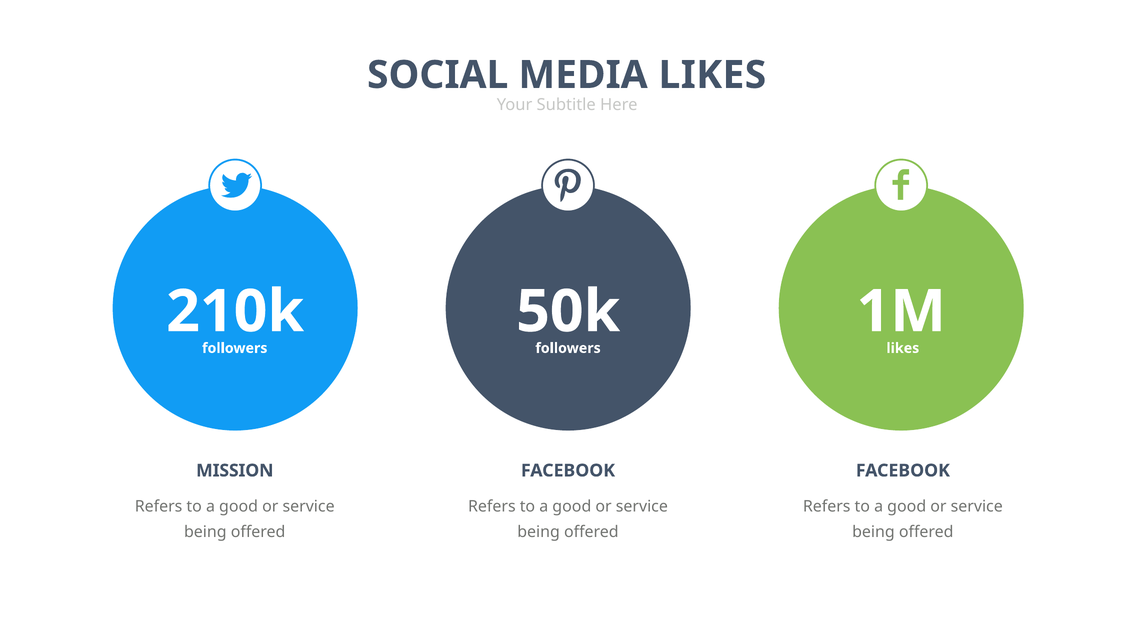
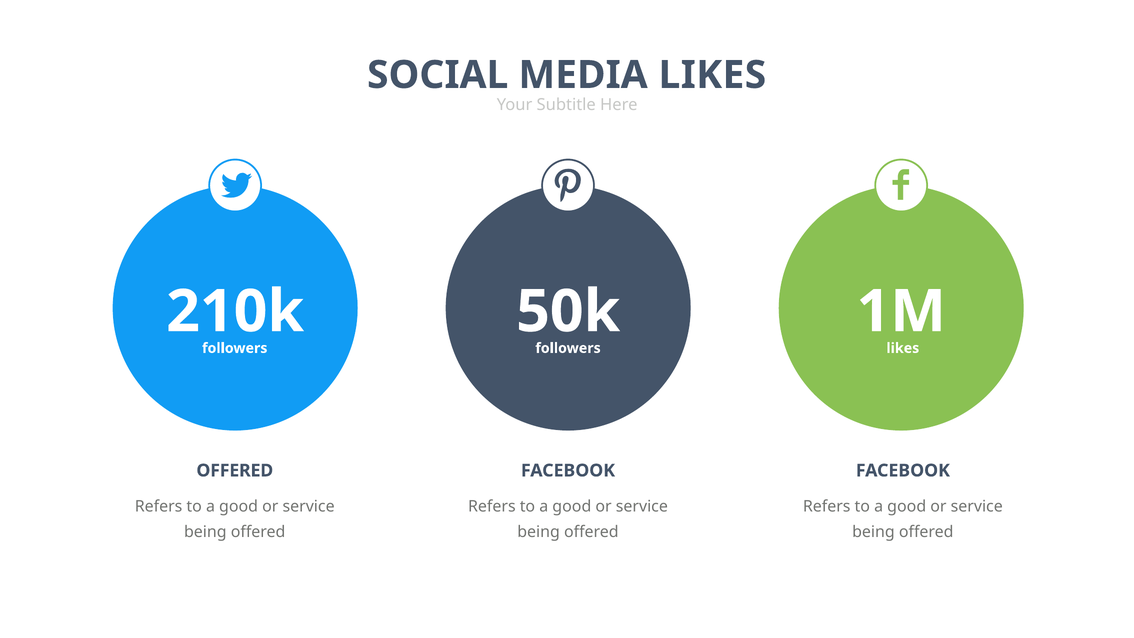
MISSION at (235, 471): MISSION -> OFFERED
